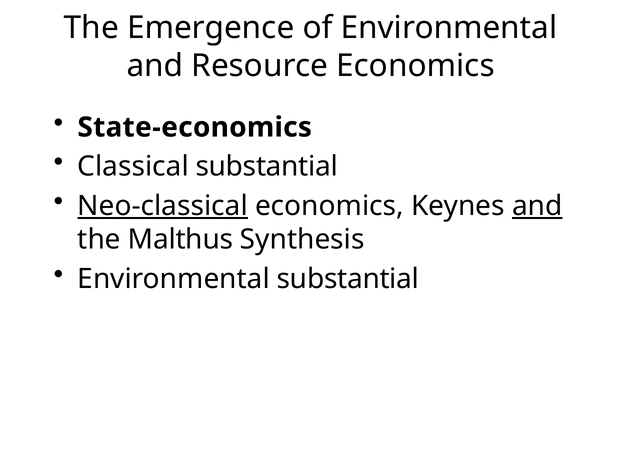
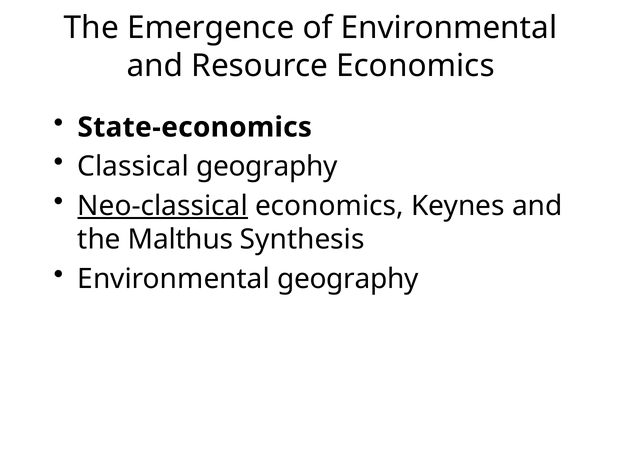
Classical substantial: substantial -> geography
and at (537, 206) underline: present -> none
Environmental substantial: substantial -> geography
